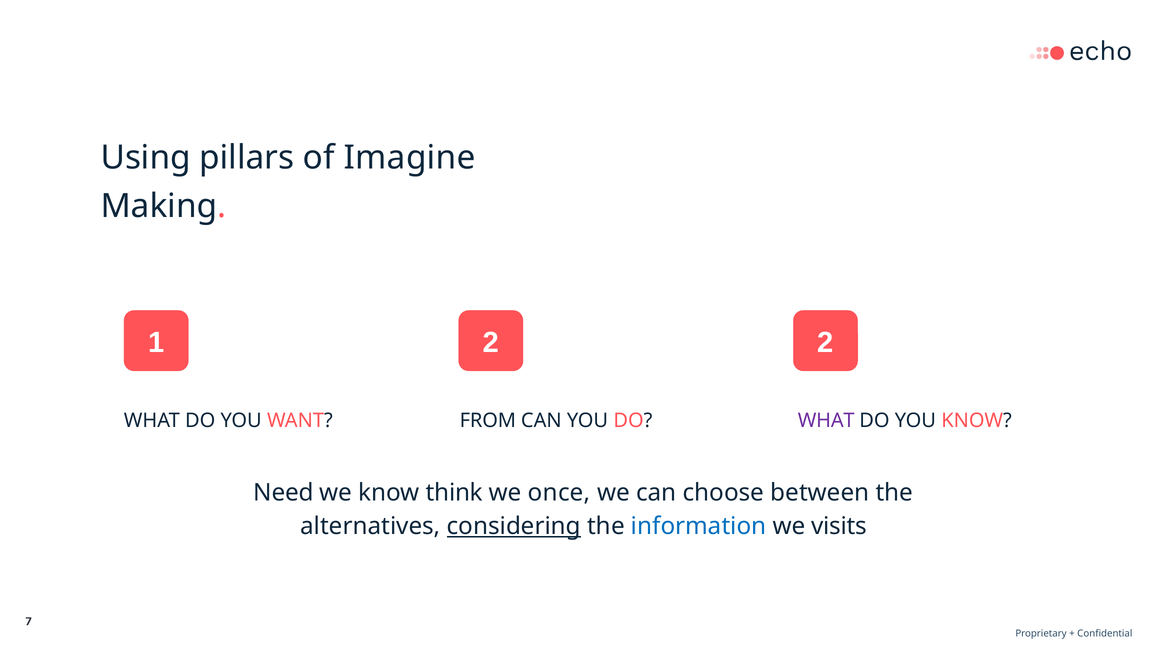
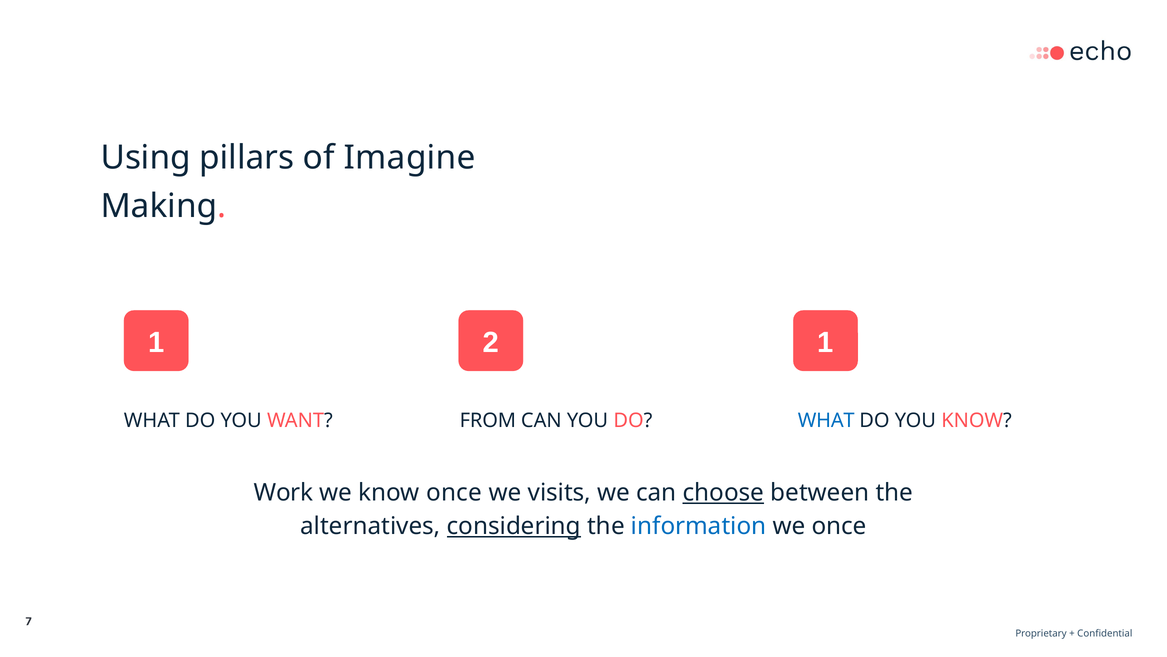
2 2: 2 -> 1
WHAT at (826, 420) colour: purple -> blue
Need: Need -> Work
know think: think -> once
once: once -> visits
choose underline: none -> present
we visits: visits -> once
